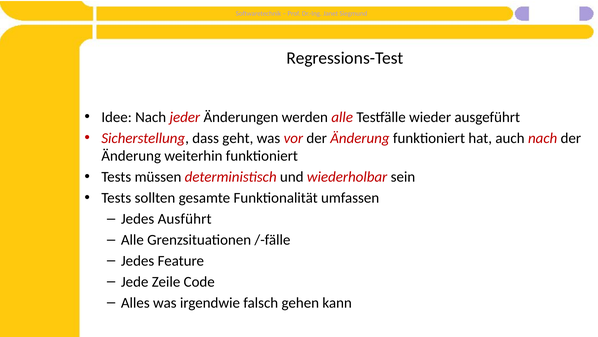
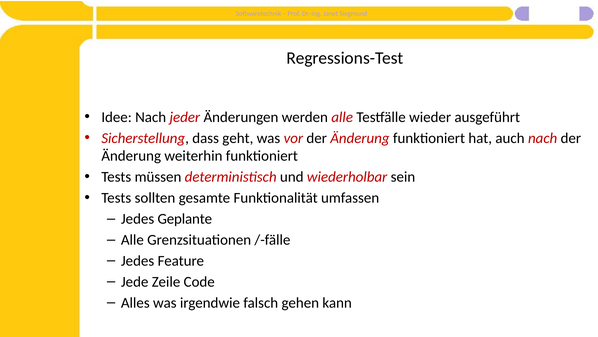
Ausführt: Ausführt -> Geplante
